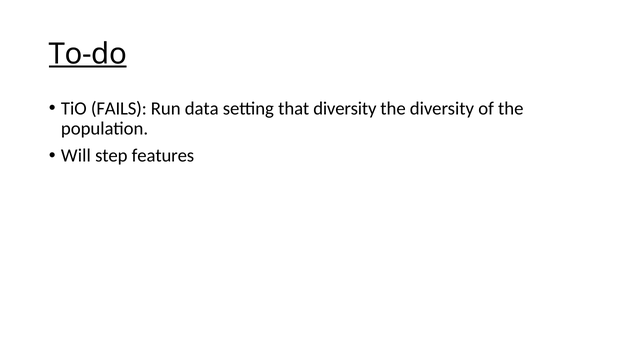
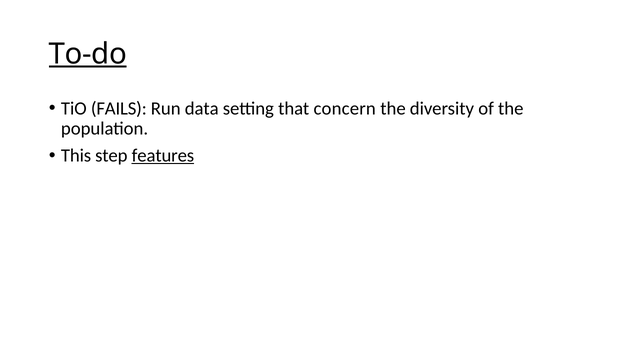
that diversity: diversity -> concern
Will: Will -> This
features underline: none -> present
